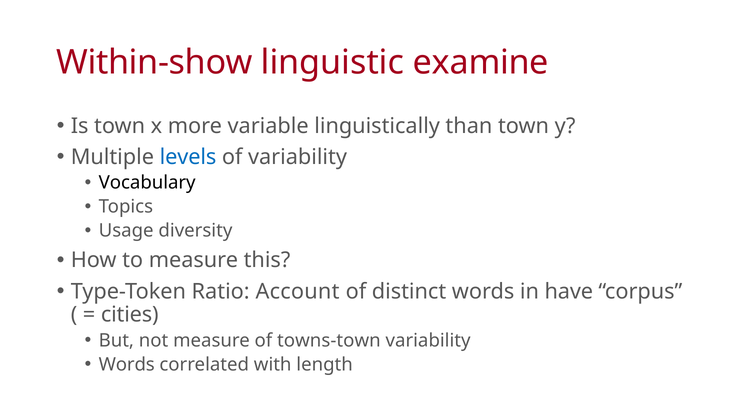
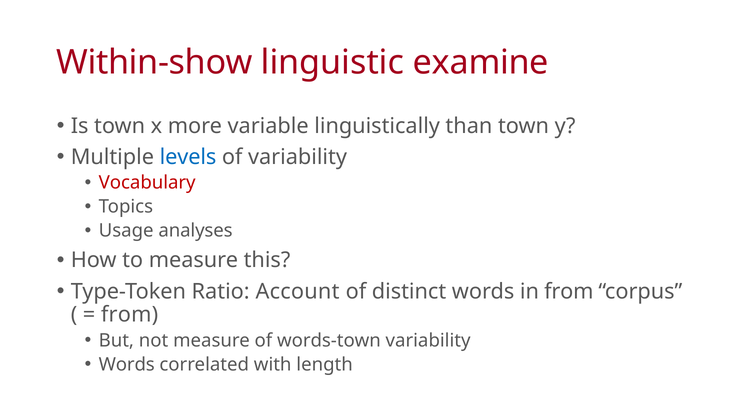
Vocabulary colour: black -> red
diversity: diversity -> analyses
in have: have -> from
cities at (130, 315): cities -> from
towns-town: towns-town -> words-town
